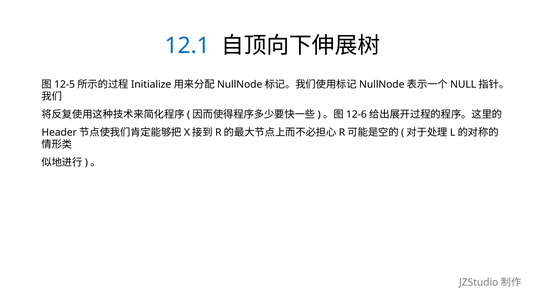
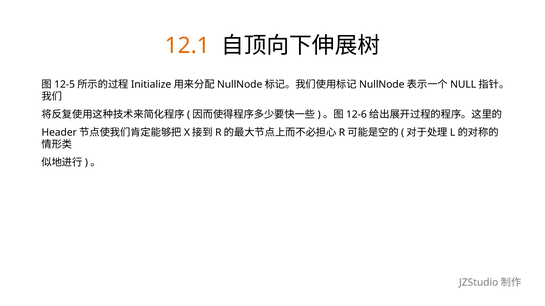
12.1 colour: blue -> orange
